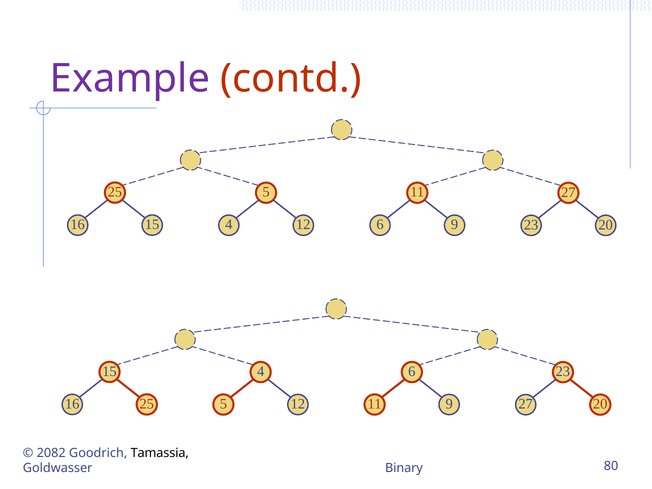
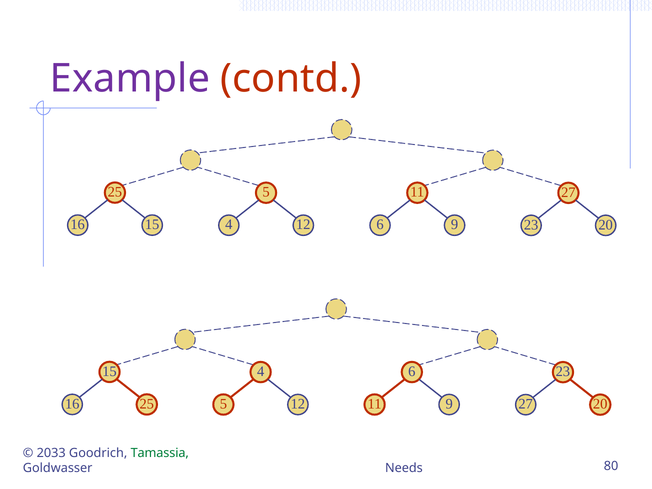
2082: 2082 -> 2033
Tamassia colour: black -> green
Binary: Binary -> Needs
